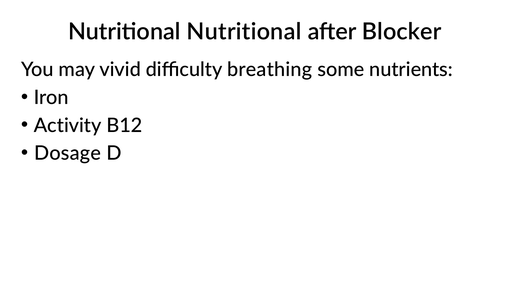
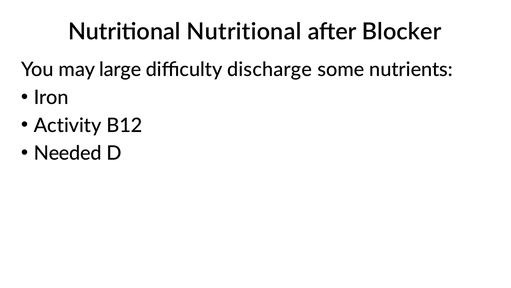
vivid: vivid -> large
breathing: breathing -> discharge
Dosage: Dosage -> Needed
